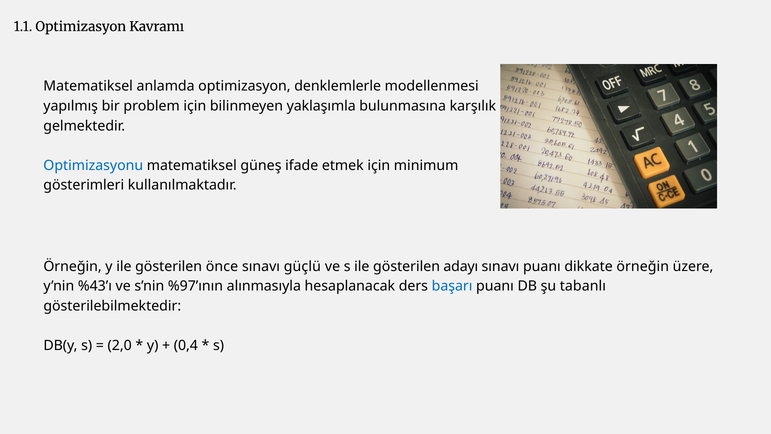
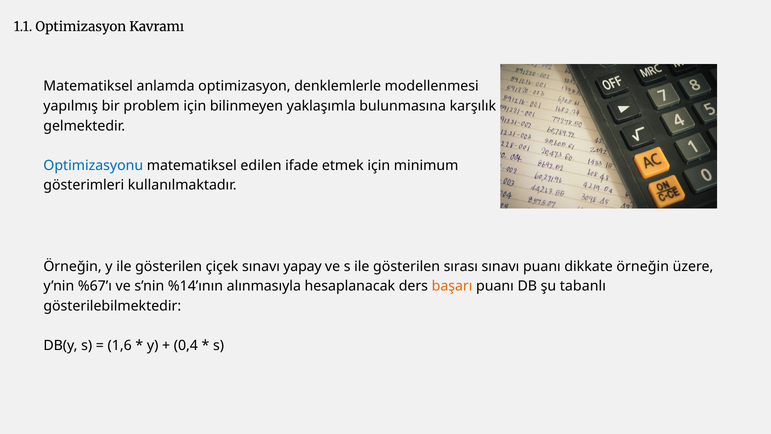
güneş: güneş -> edilen
önce: önce -> çiçek
güçlü: güçlü -> yapay
adayı: adayı -> sırası
%43’ı: %43’ı -> %67’ı
%97’ının: %97’ının -> %14’ının
başarı colour: blue -> orange
2,0: 2,0 -> 1,6
